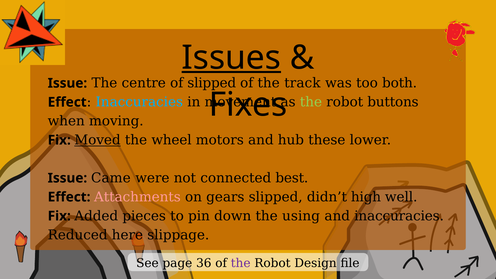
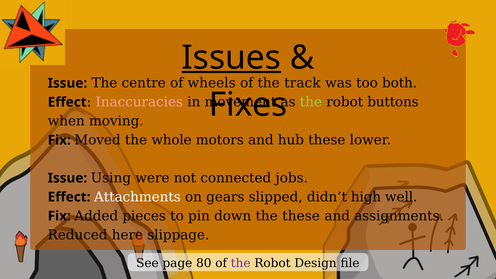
of slipped: slipped -> wheels
Inaccuracies at (139, 102) colour: light blue -> pink
Moved underline: present -> none
wheel: wheel -> whole
Came: Came -> Using
best: best -> jobs
Attachments colour: pink -> white
the using: using -> these
and inaccuracies: inaccuracies -> assignments
36: 36 -> 80
